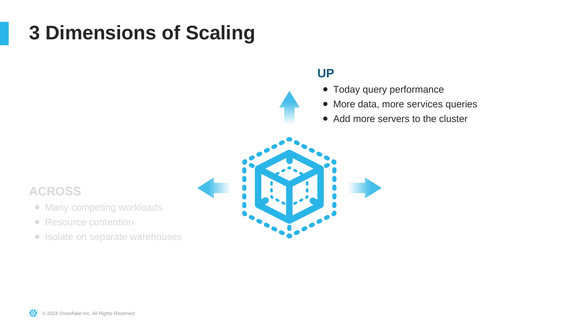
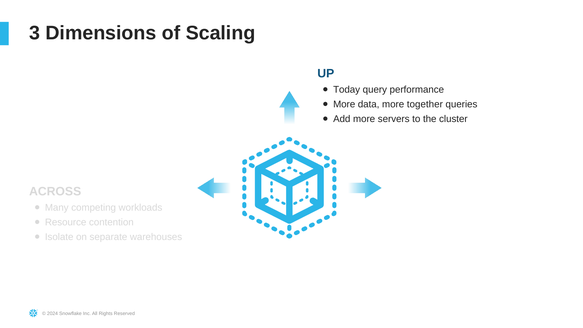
services: services -> together
